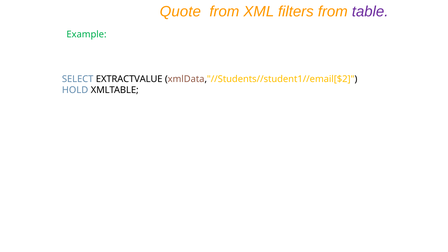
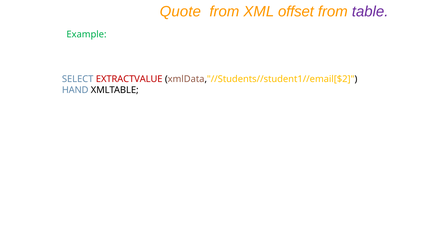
filters: filters -> offset
EXTRACTVALUE colour: black -> red
HOLD: HOLD -> HAND
